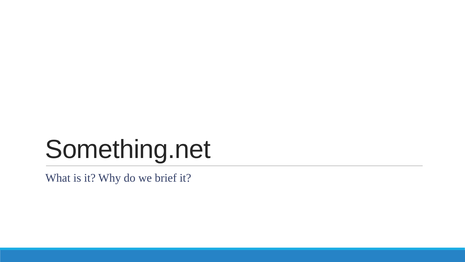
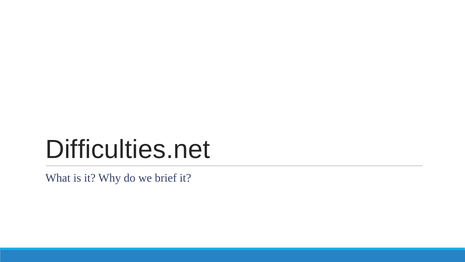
Something.net: Something.net -> Difficulties.net
